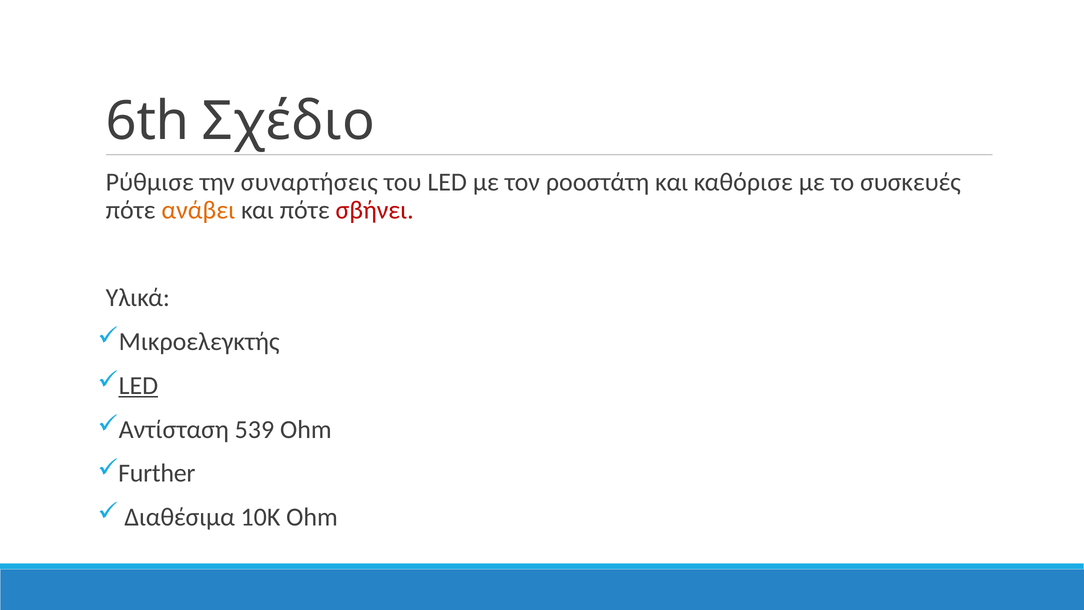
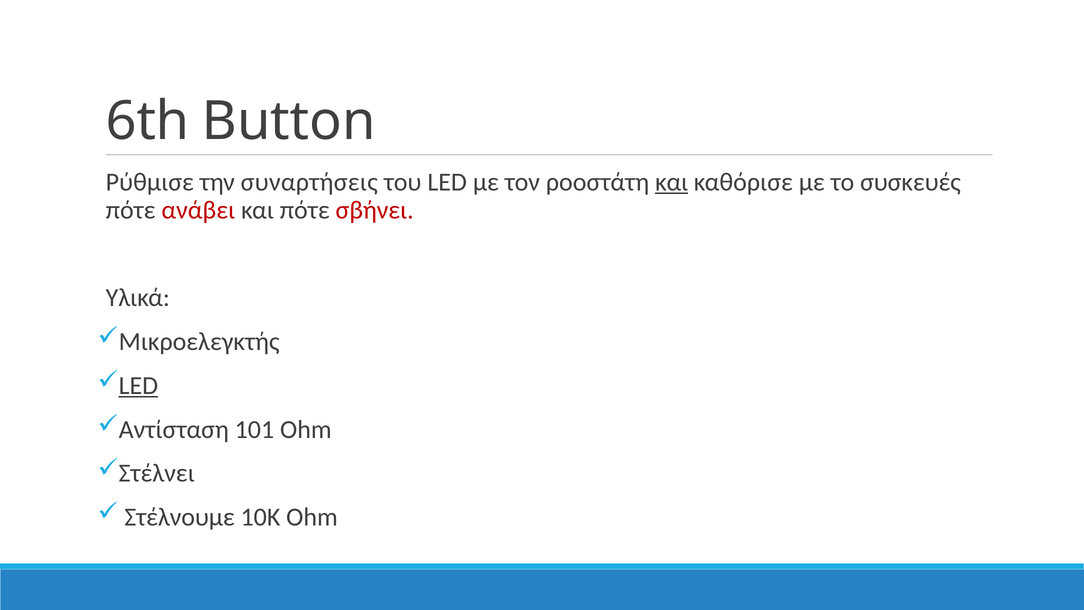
Σχέδιο: Σχέδιο -> Button
και at (672, 182) underline: none -> present
ανάβει colour: orange -> red
539: 539 -> 101
Further: Further -> Στέλνει
Διαθέσιμα: Διαθέσιμα -> Στέλνουμε
